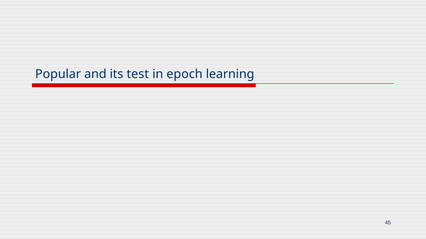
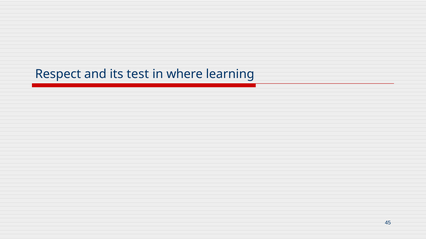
Popular: Popular -> Respect
epoch: epoch -> where
